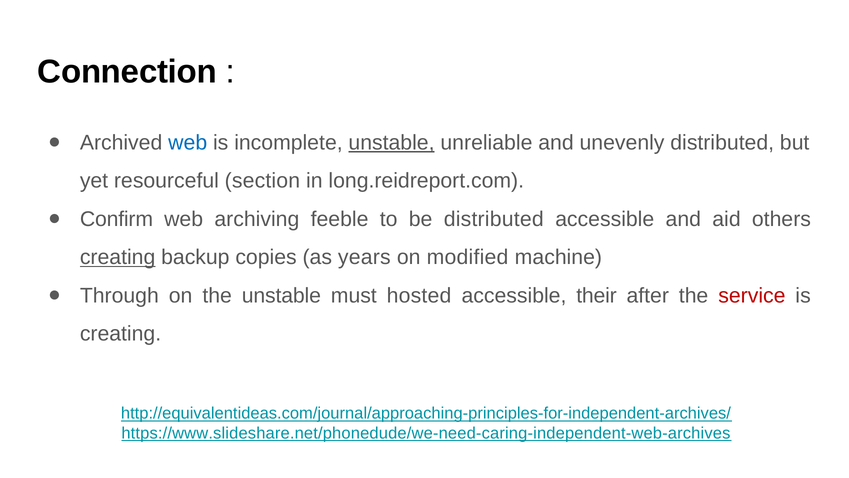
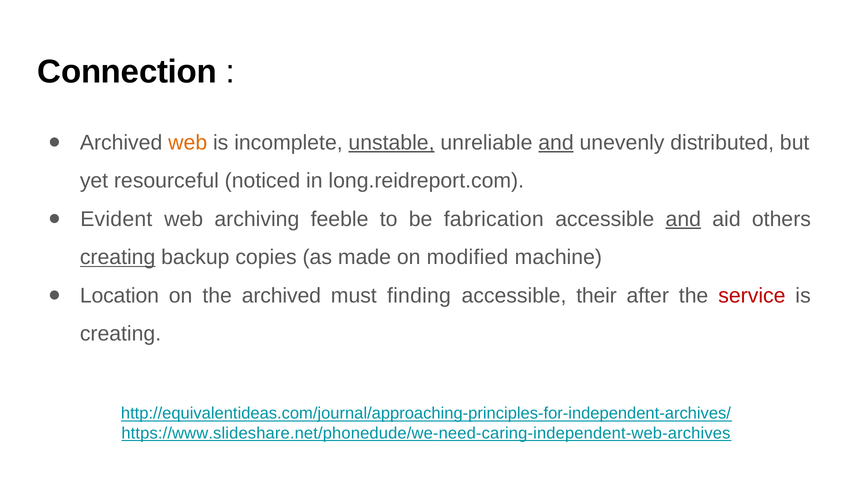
web at (188, 142) colour: blue -> orange
and at (556, 142) underline: none -> present
section: section -> noticed
Confirm: Confirm -> Evident
be distributed: distributed -> fabrication
and at (683, 219) underline: none -> present
years: years -> made
Through: Through -> Location
the unstable: unstable -> archived
hosted: hosted -> finding
